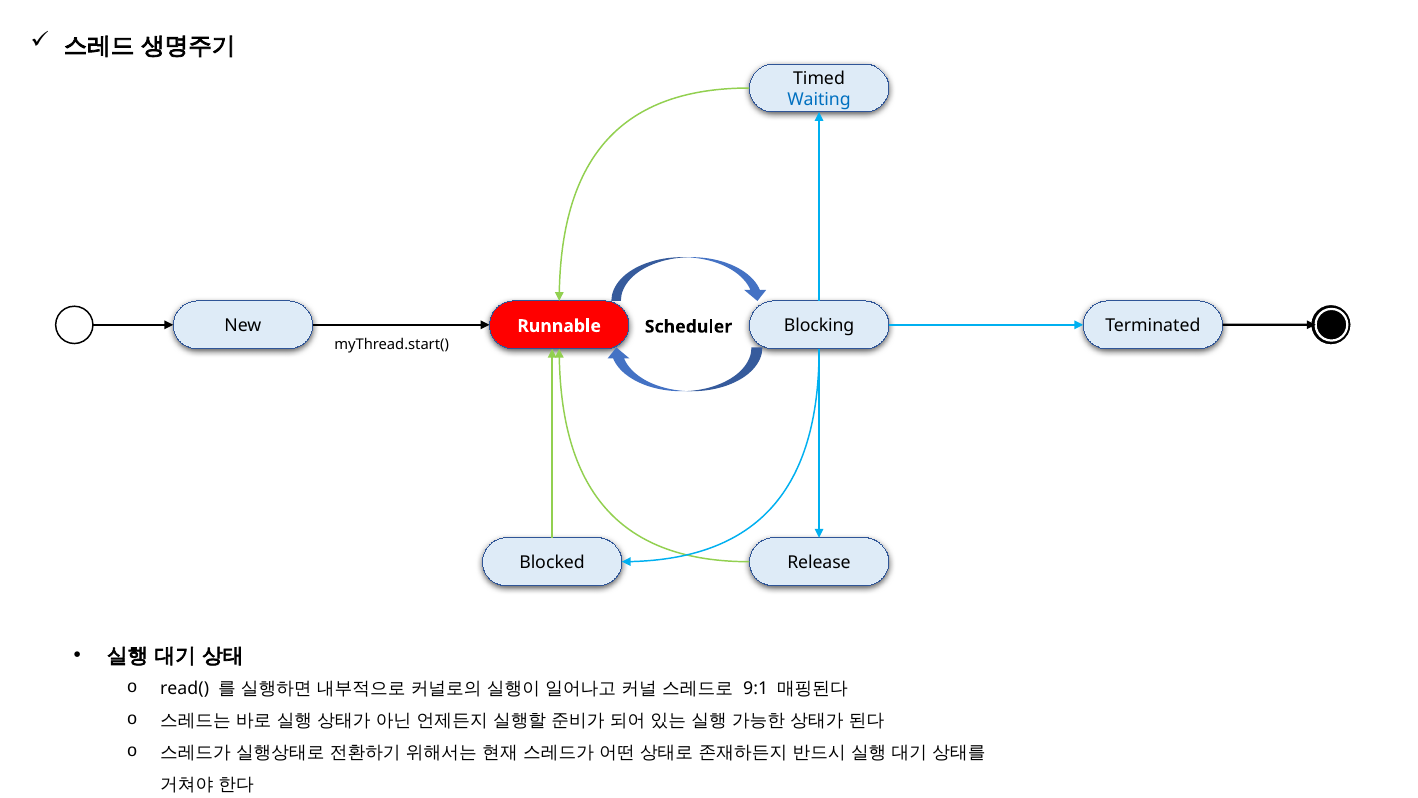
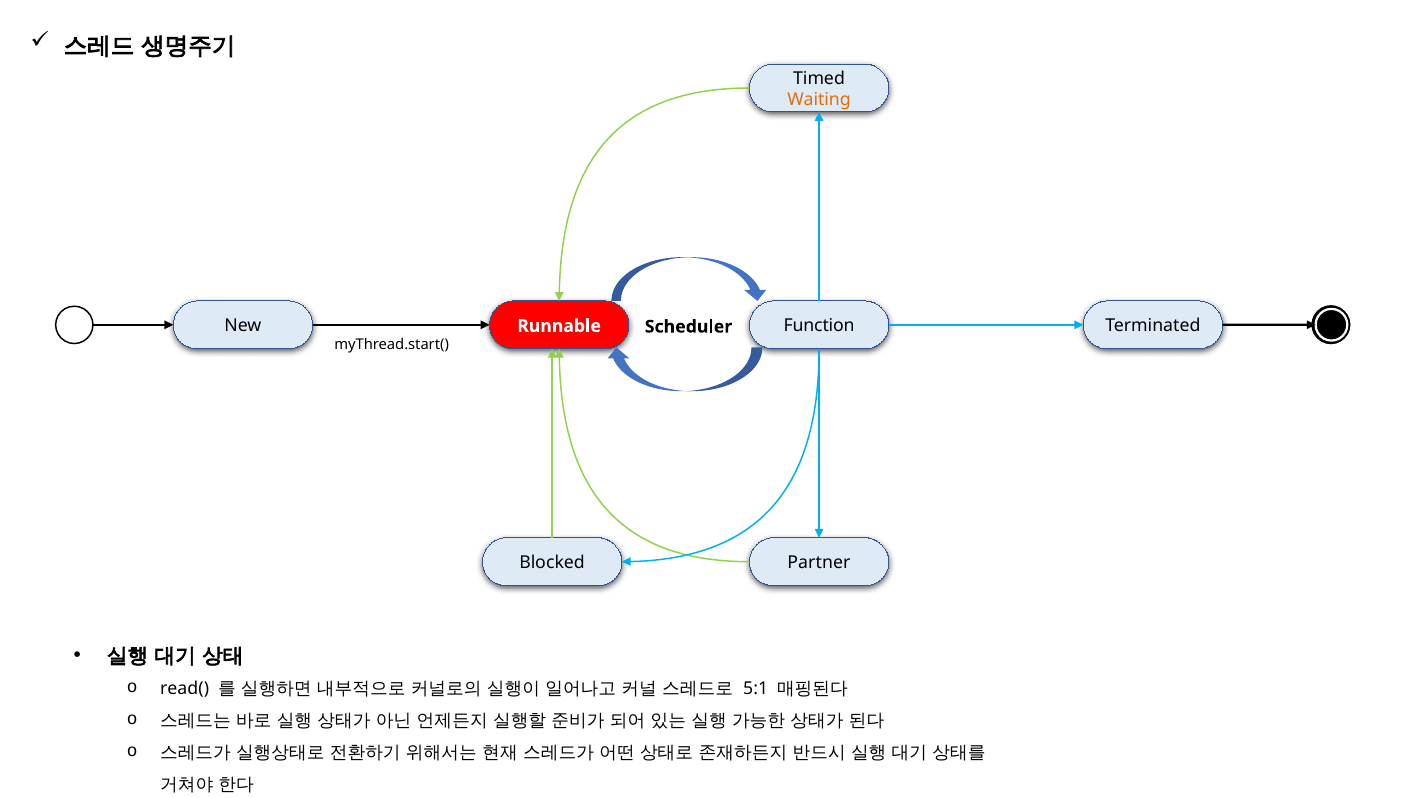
Waiting colour: blue -> orange
Blocking: Blocking -> Function
Release: Release -> Partner
9:1: 9:1 -> 5:1
